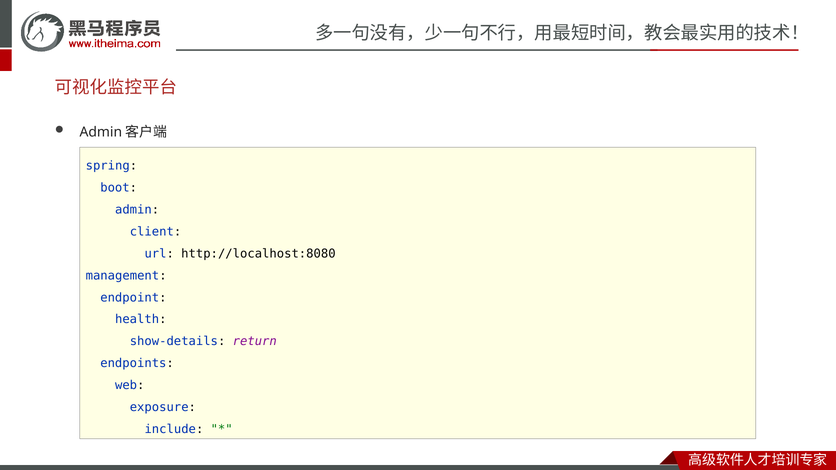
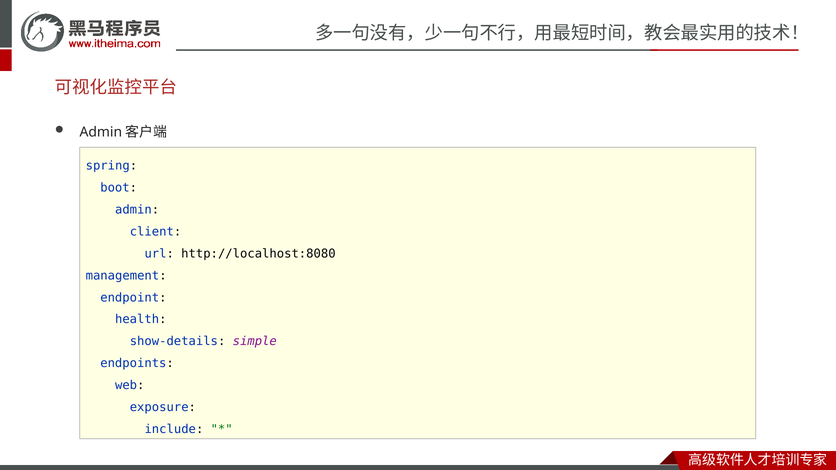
return: return -> simple
